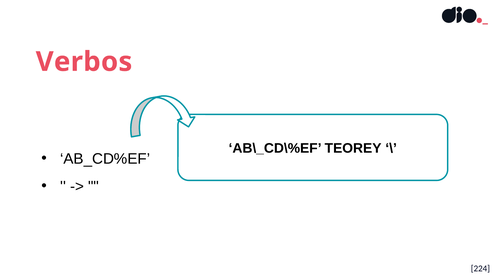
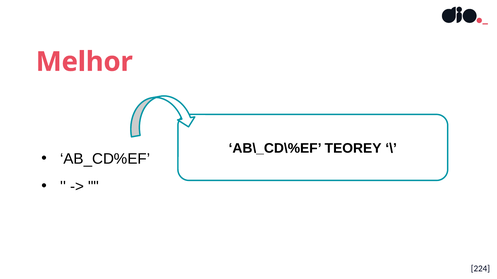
Verbos: Verbos -> Melhor
